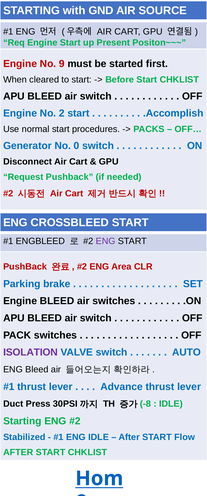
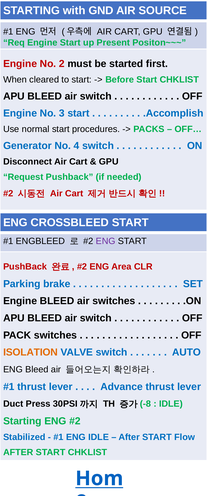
9: 9 -> 2
2: 2 -> 3
0: 0 -> 4
ISOLATION colour: purple -> orange
